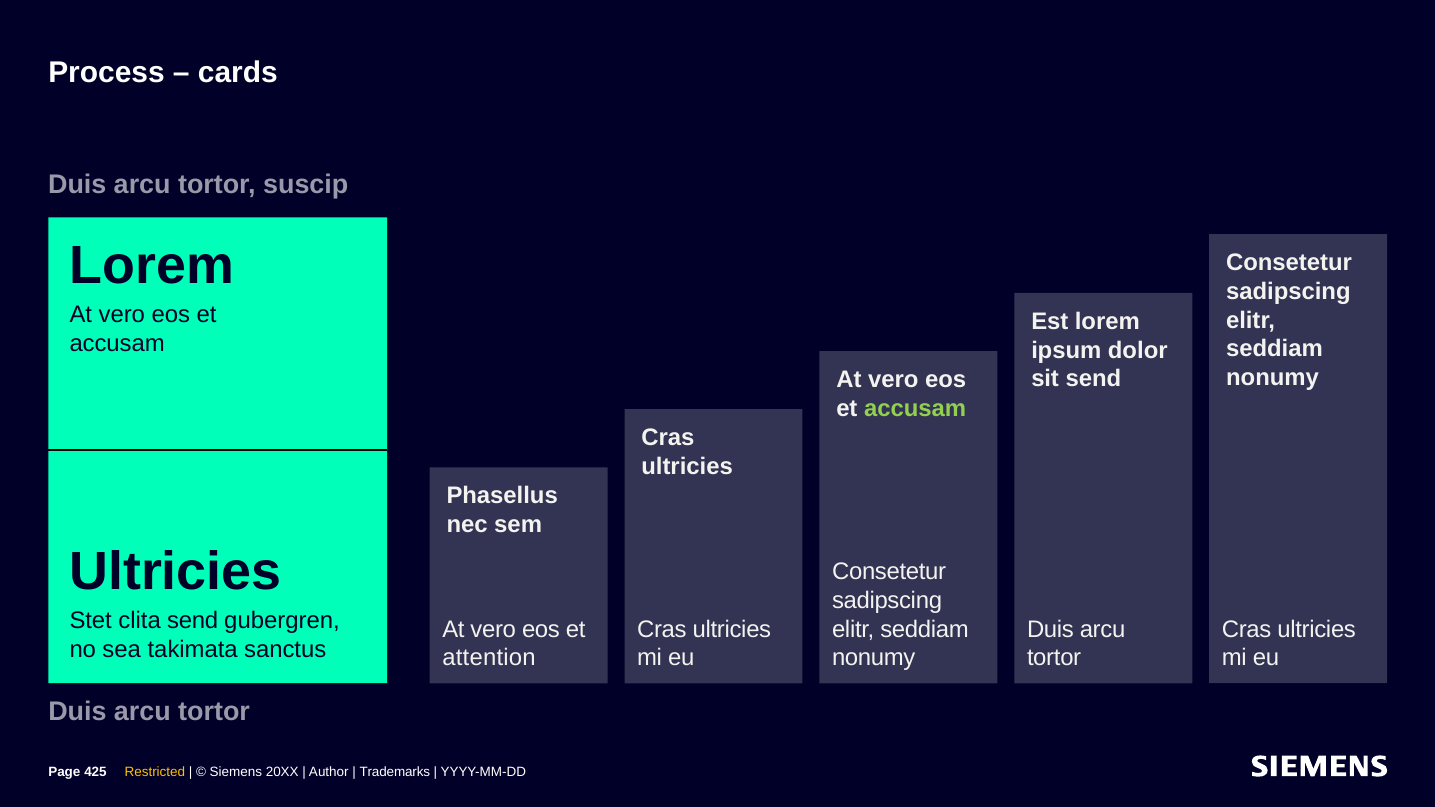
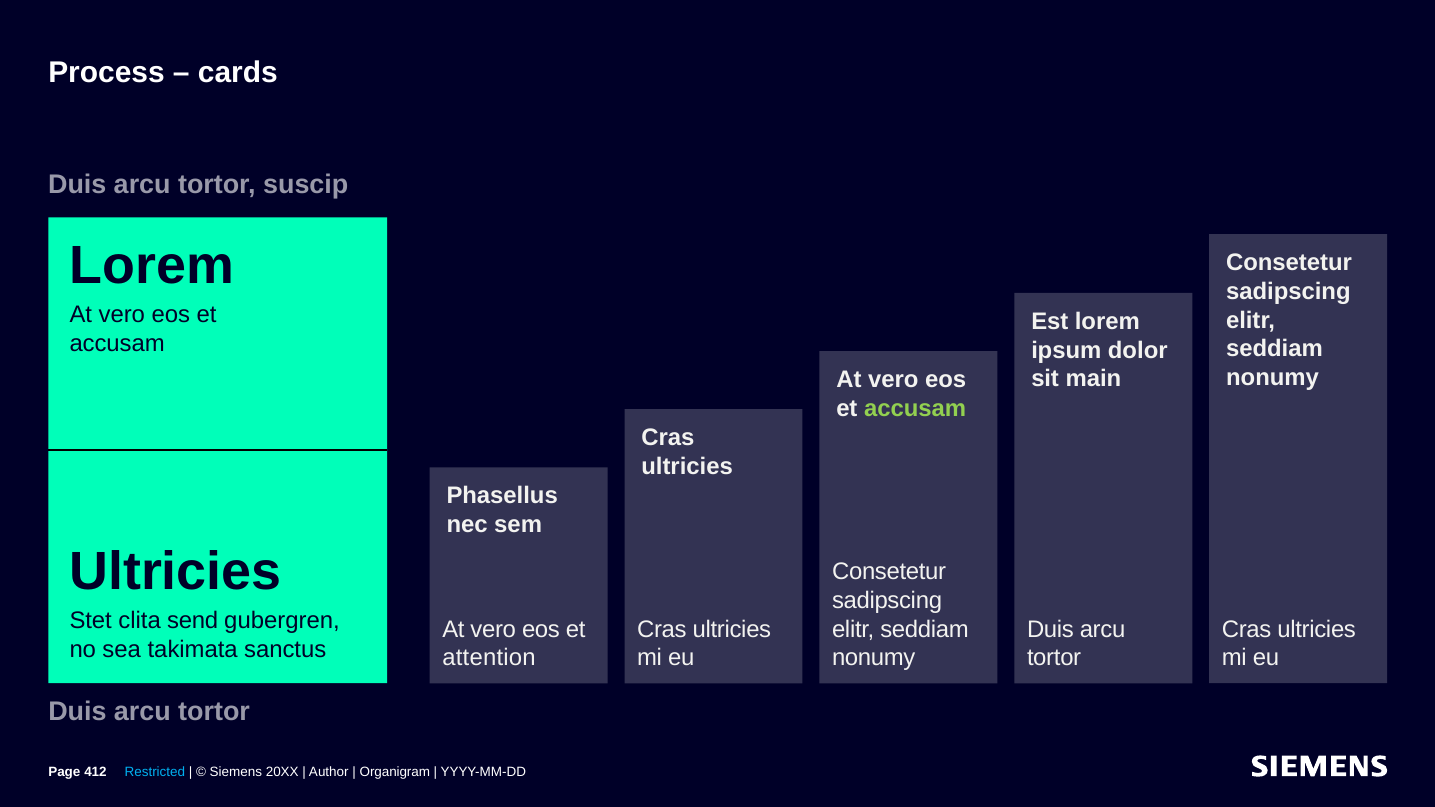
sit send: send -> main
425: 425 -> 412
Restricted colour: yellow -> light blue
Trademarks: Trademarks -> Organigram
